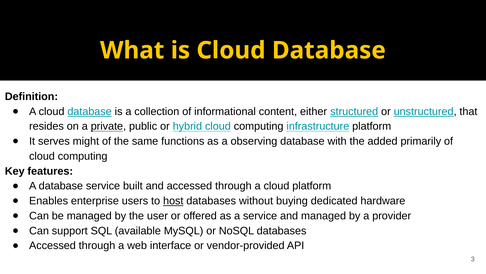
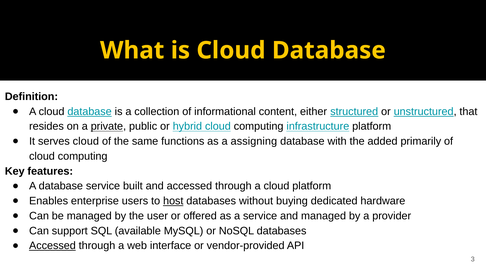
serves might: might -> cloud
observing: observing -> assigning
Accessed at (52, 245) underline: none -> present
